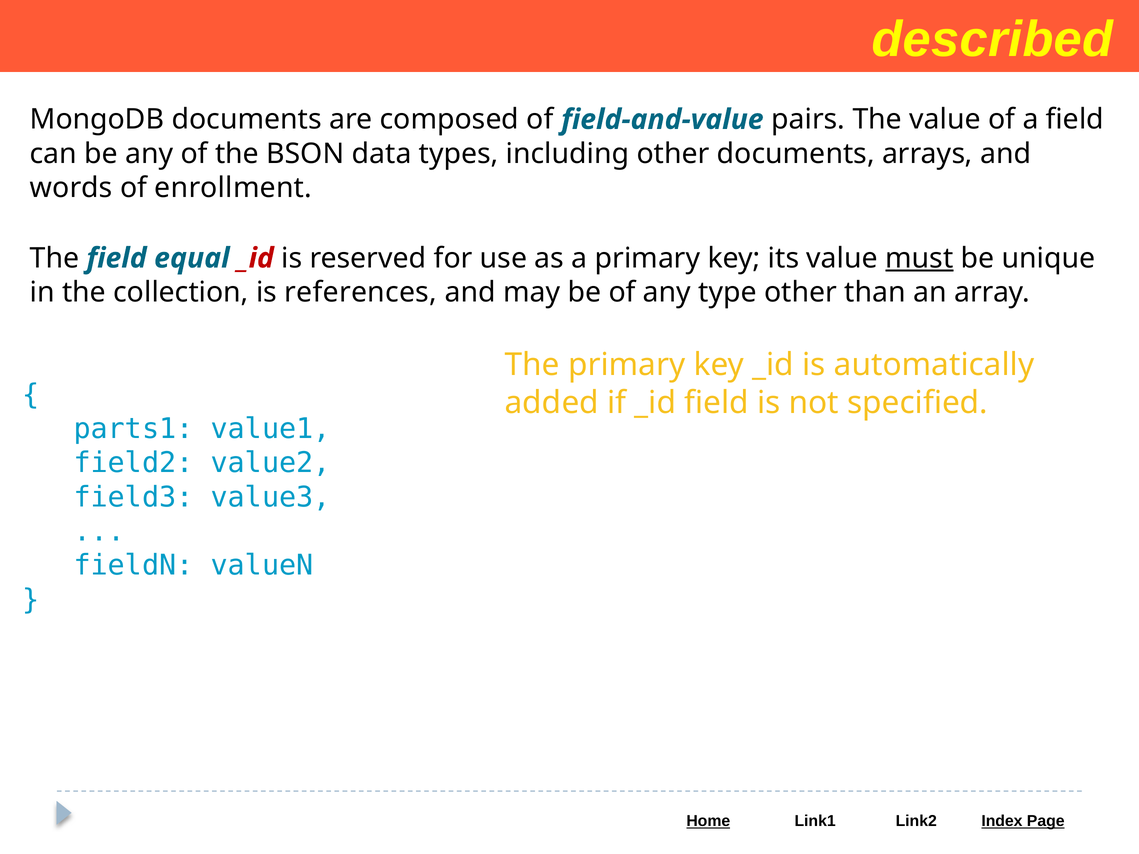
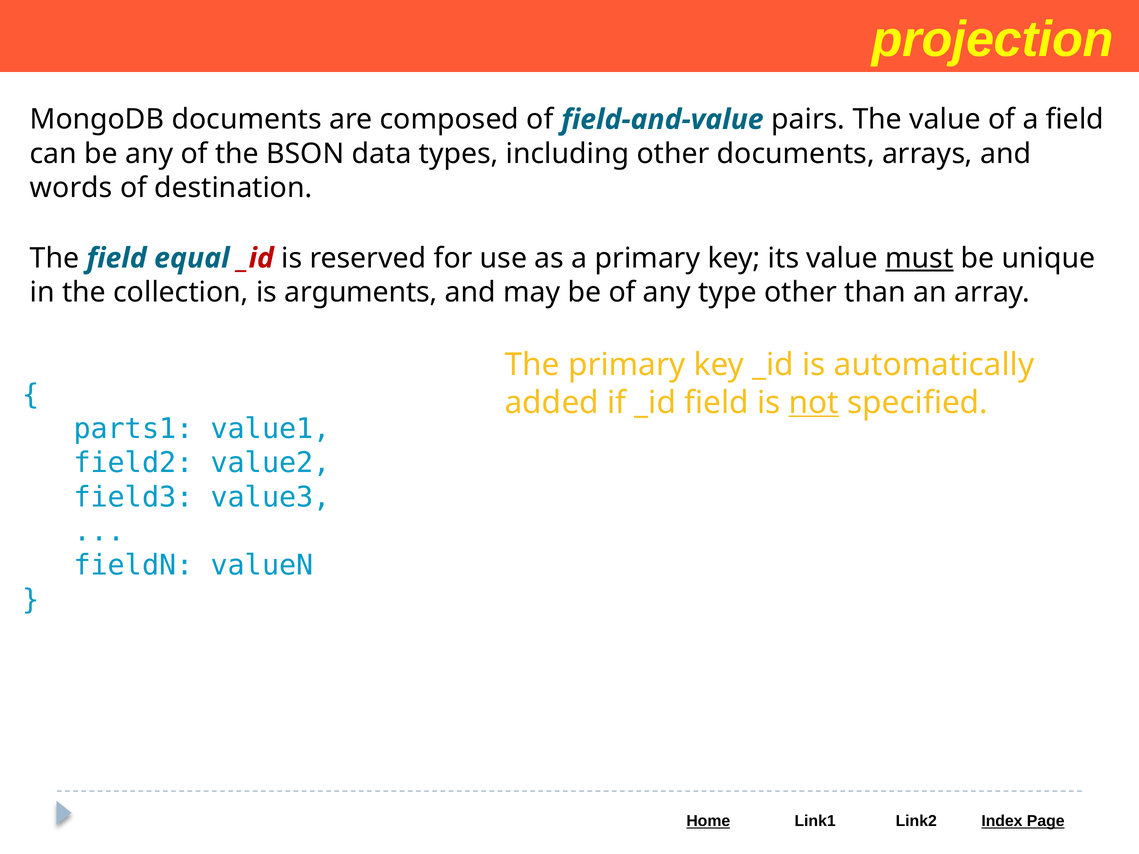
described: described -> projection
enrollment: enrollment -> destination
references: references -> arguments
not underline: none -> present
